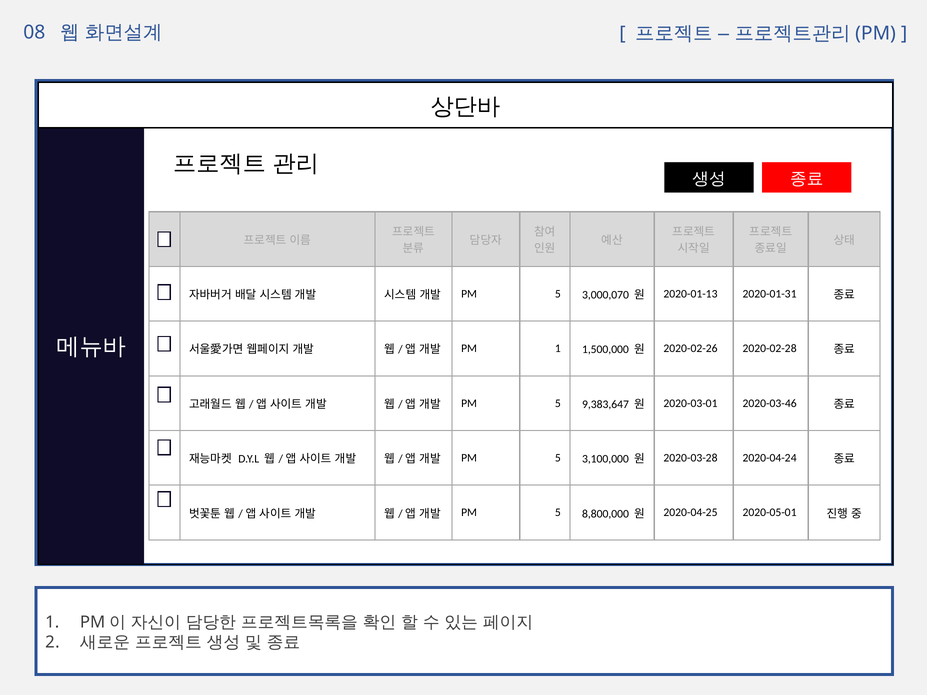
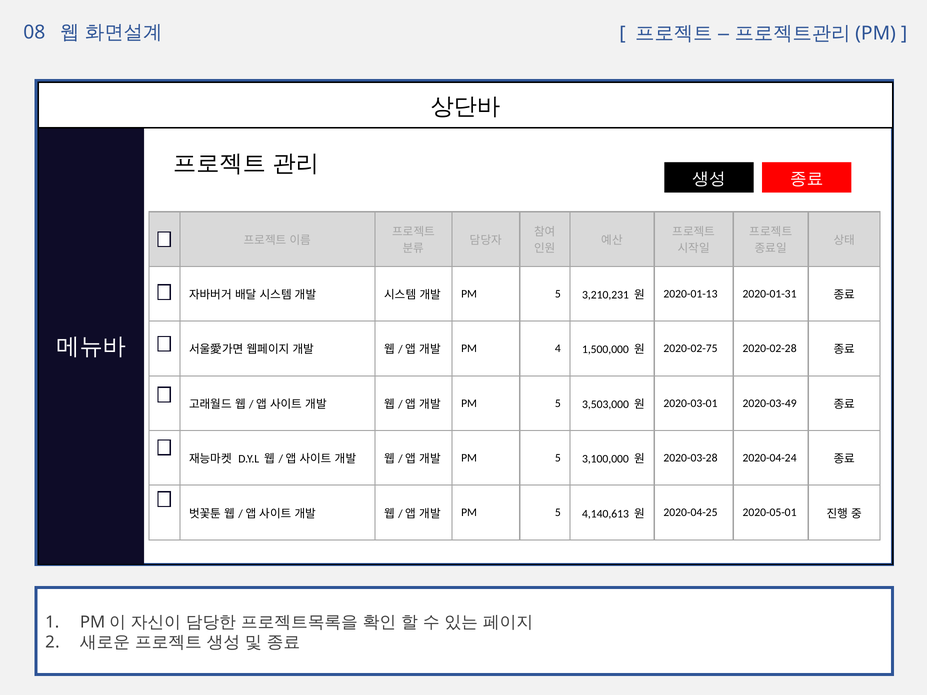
3,000,070: 3,000,070 -> 3,210,231
PM 1: 1 -> 4
2020-02-26: 2020-02-26 -> 2020-02-75
9,383,647: 9,383,647 -> 3,503,000
2020-03-46: 2020-03-46 -> 2020-03-49
8,800,000: 8,800,000 -> 4,140,613
